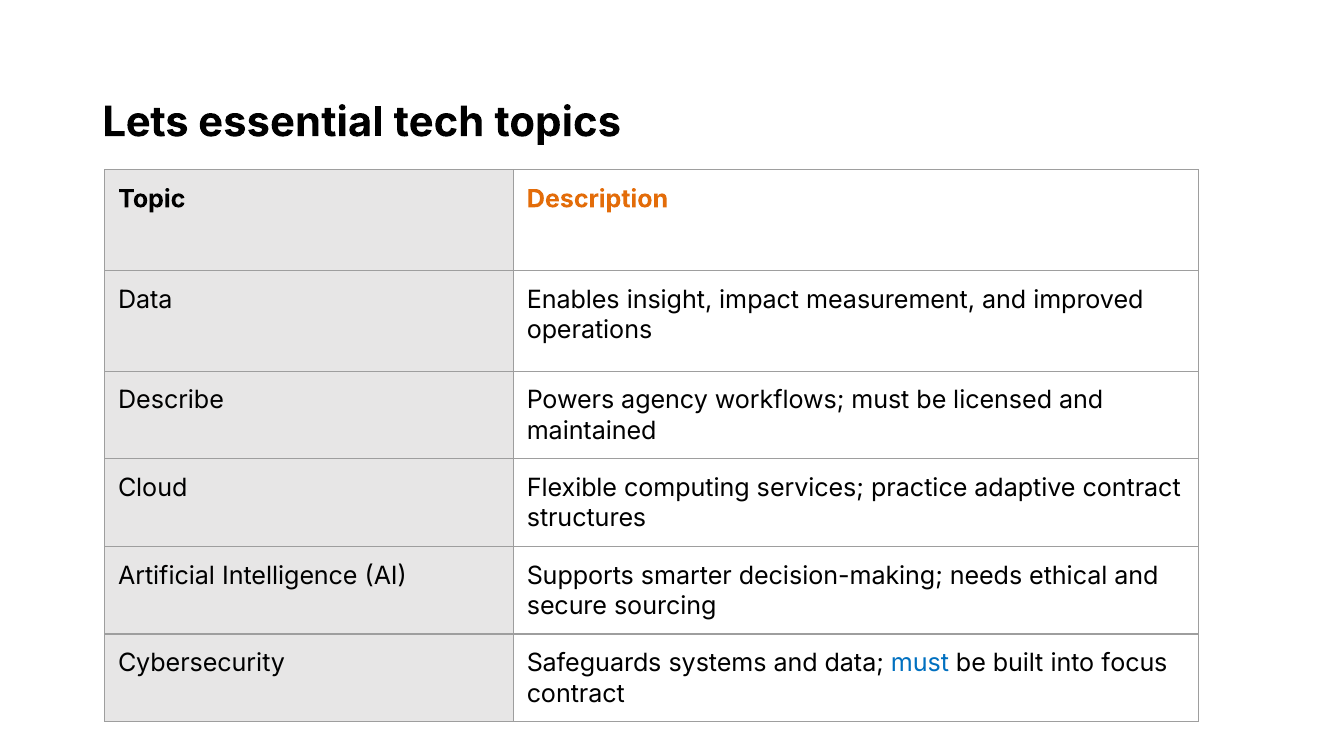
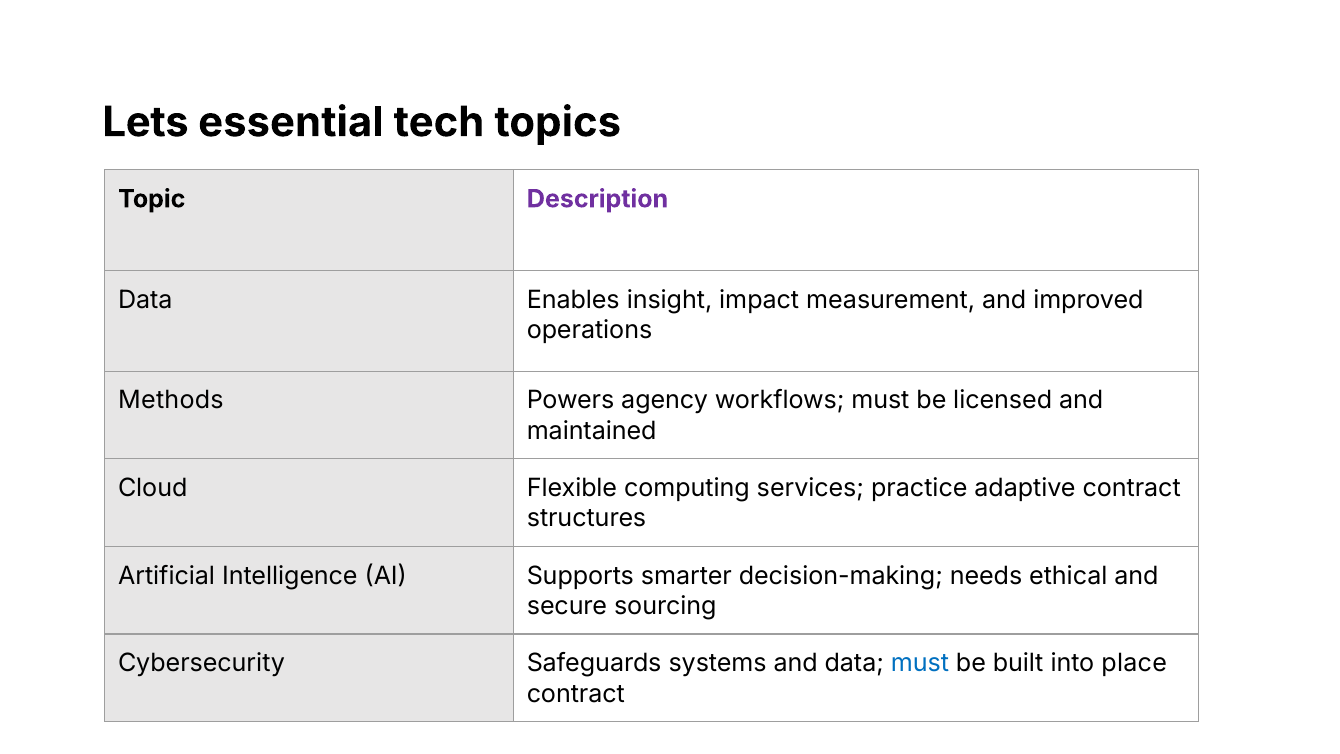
Description colour: orange -> purple
Describe: Describe -> Methods
focus: focus -> place
